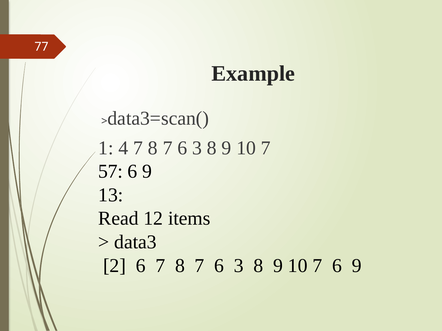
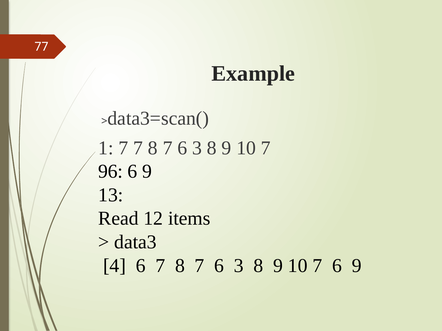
1 4: 4 -> 7
57: 57 -> 96
2: 2 -> 4
